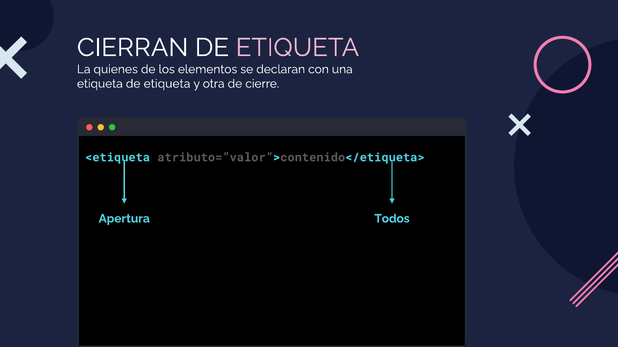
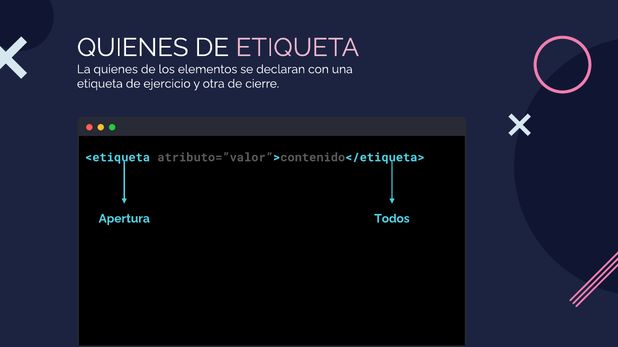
CIERRAN at (133, 48): CIERRAN -> QUIENES
etiqueta de etiqueta: etiqueta -> ejercicio
